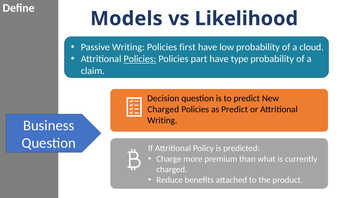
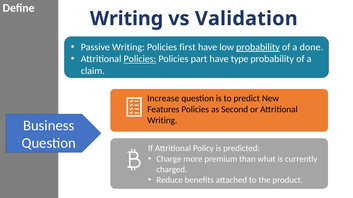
Models at (126, 19): Models -> Writing
Likelihood: Likelihood -> Validation
probability at (258, 47) underline: none -> present
cloud: cloud -> done
Decision: Decision -> Increase
Charged at (163, 110): Charged -> Features
Predict at (235, 110): Predict -> Second
